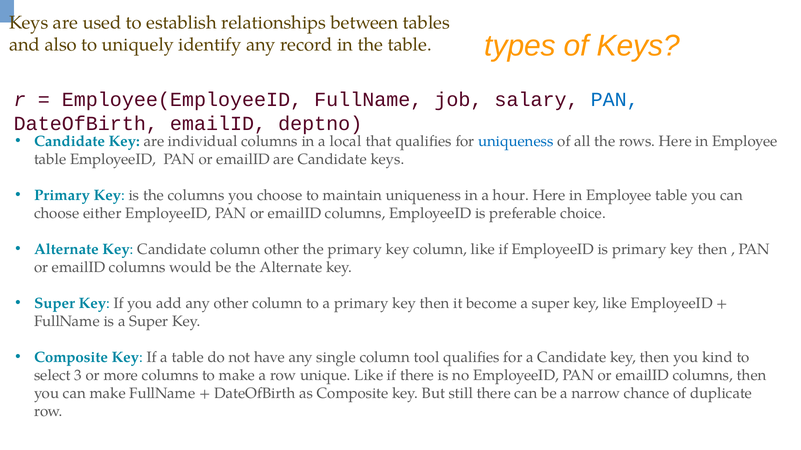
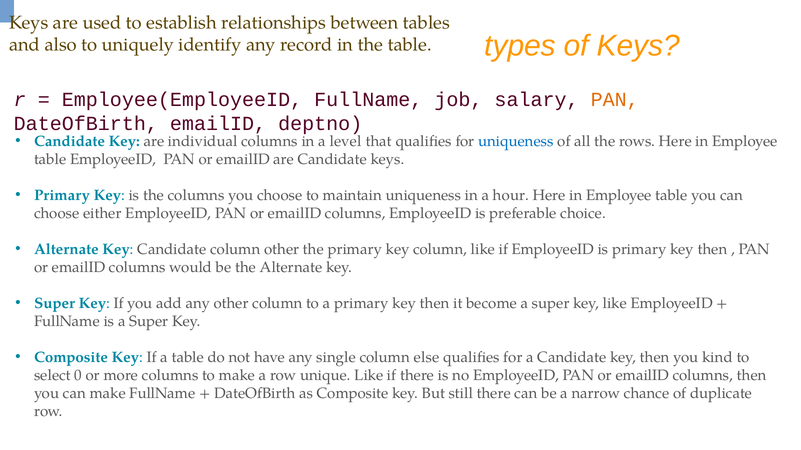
PAN at (615, 100) colour: blue -> orange
local: local -> level
tool: tool -> else
3: 3 -> 0
